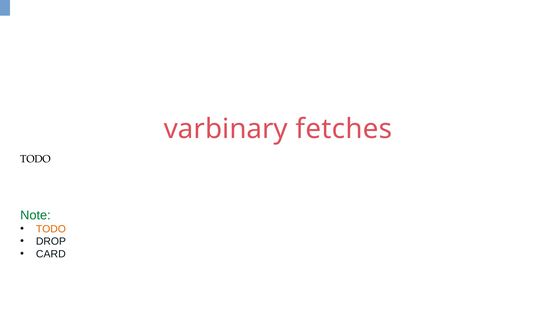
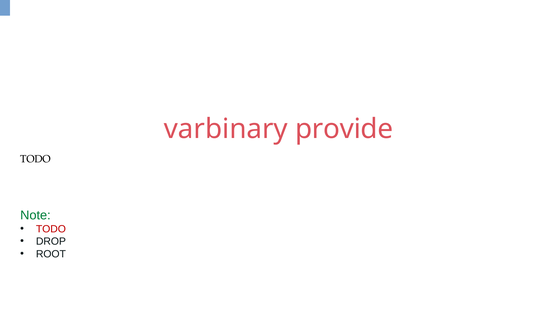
fetches: fetches -> provide
TODO at (51, 229) colour: orange -> red
CARD: CARD -> ROOT
